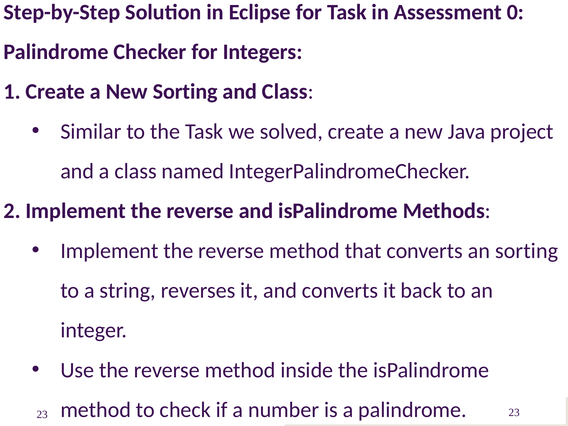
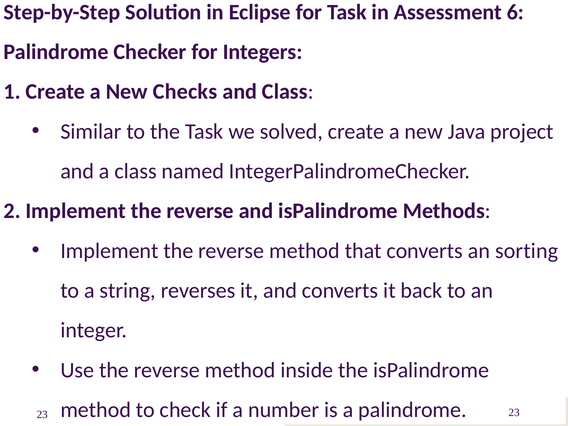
0: 0 -> 6
New Sorting: Sorting -> Checks
